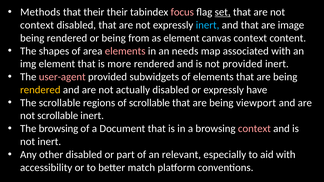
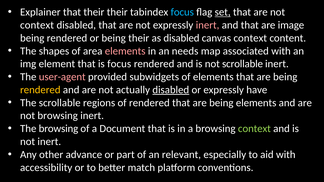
Methods: Methods -> Explainer
focus at (182, 12) colour: pink -> light blue
inert at (208, 25) colour: light blue -> pink
being from: from -> their
as element: element -> disabled
is more: more -> focus
not provided: provided -> scrollable
disabled at (171, 90) underline: none -> present
of scrollable: scrollable -> rendered
being viewport: viewport -> elements
not scrollable: scrollable -> browsing
context at (254, 129) colour: pink -> light green
other disabled: disabled -> advance
